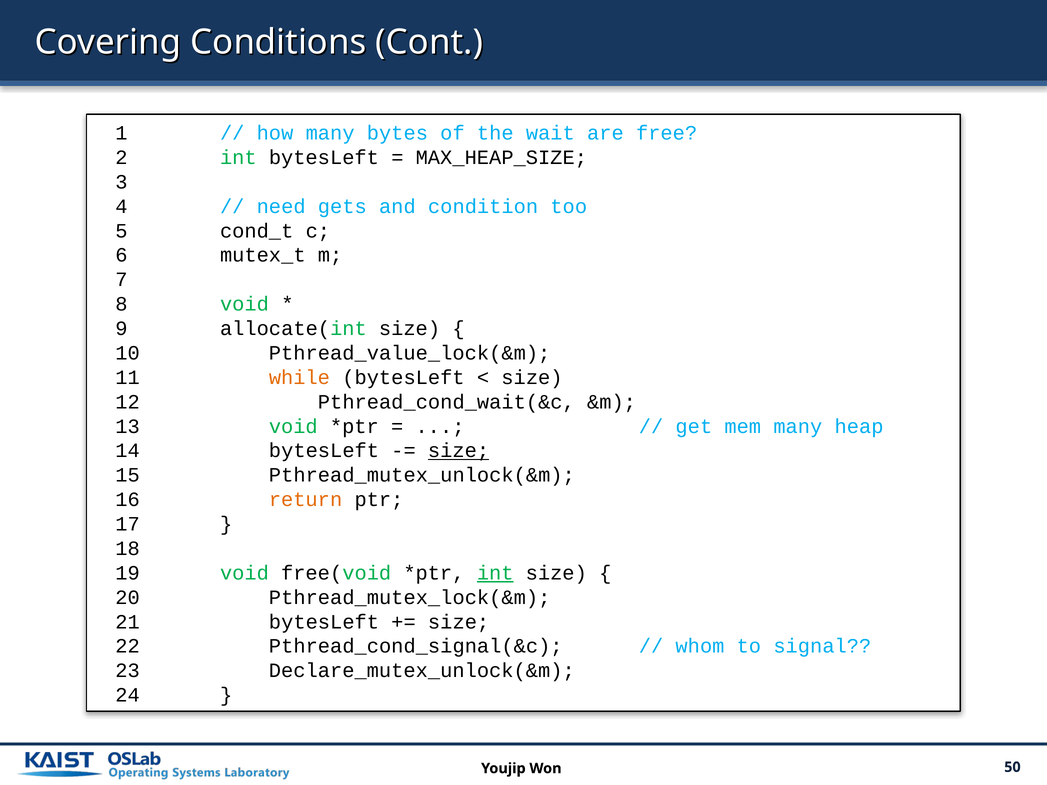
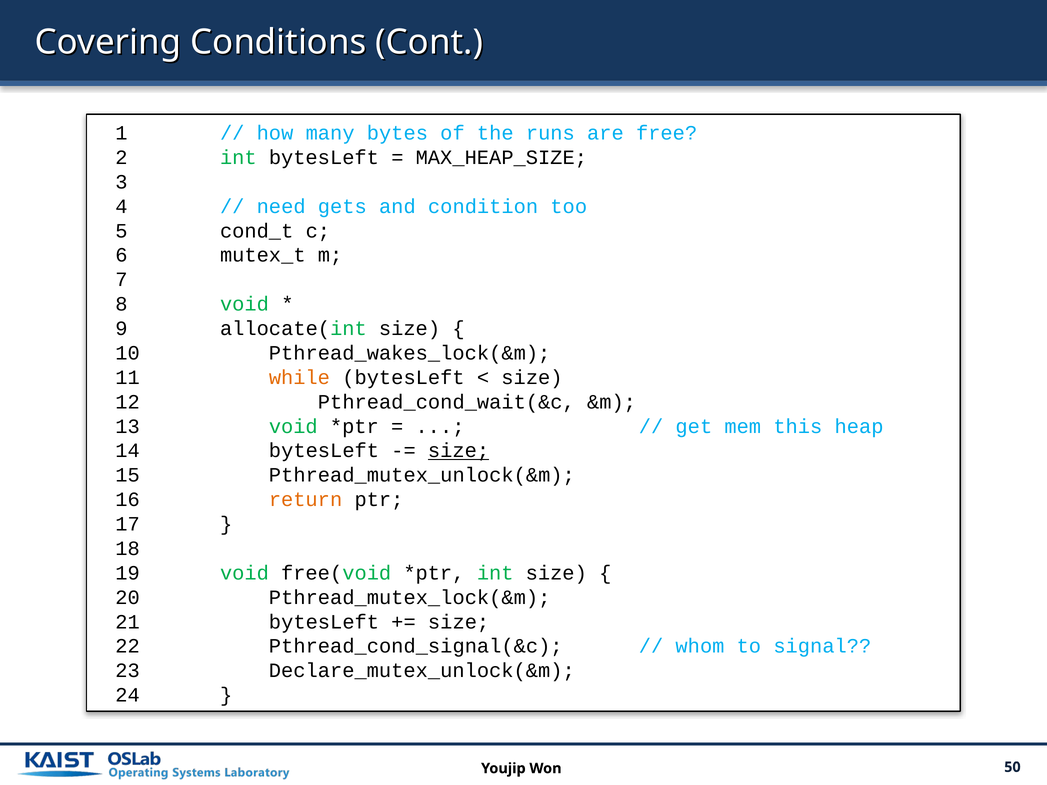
wait: wait -> runs
Pthread_value_lock(&m: Pthread_value_lock(&m -> Pthread_wakes_lock(&m
mem many: many -> this
int at (495, 573) underline: present -> none
